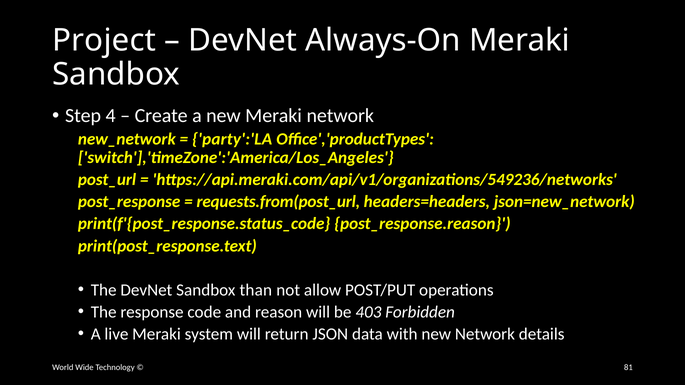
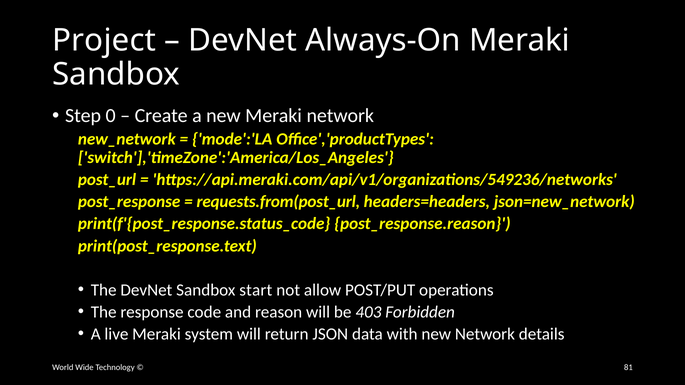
4: 4 -> 0
party':'LA: party':'LA -> mode':'LA
than: than -> start
